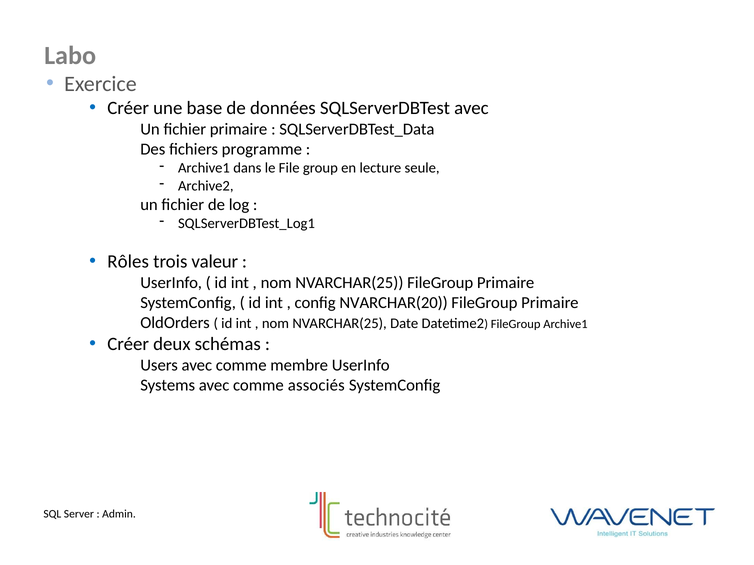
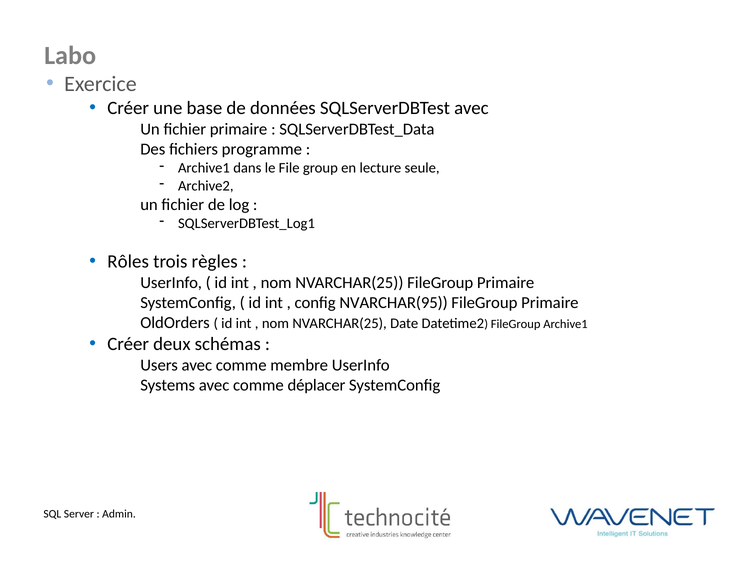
valeur: valeur -> règles
NVARCHAR(20: NVARCHAR(20 -> NVARCHAR(95
associés: associés -> déplacer
